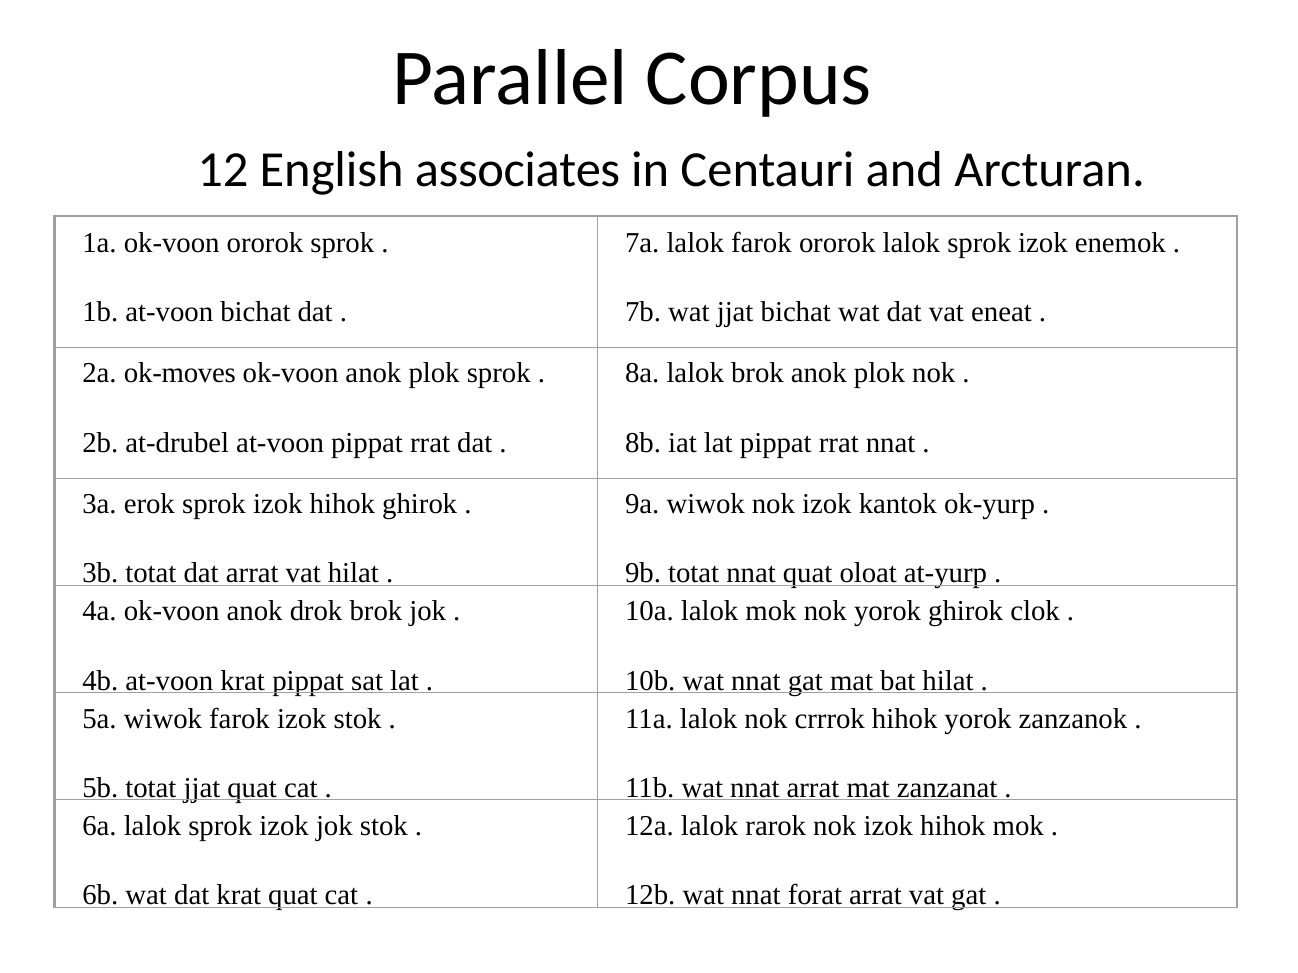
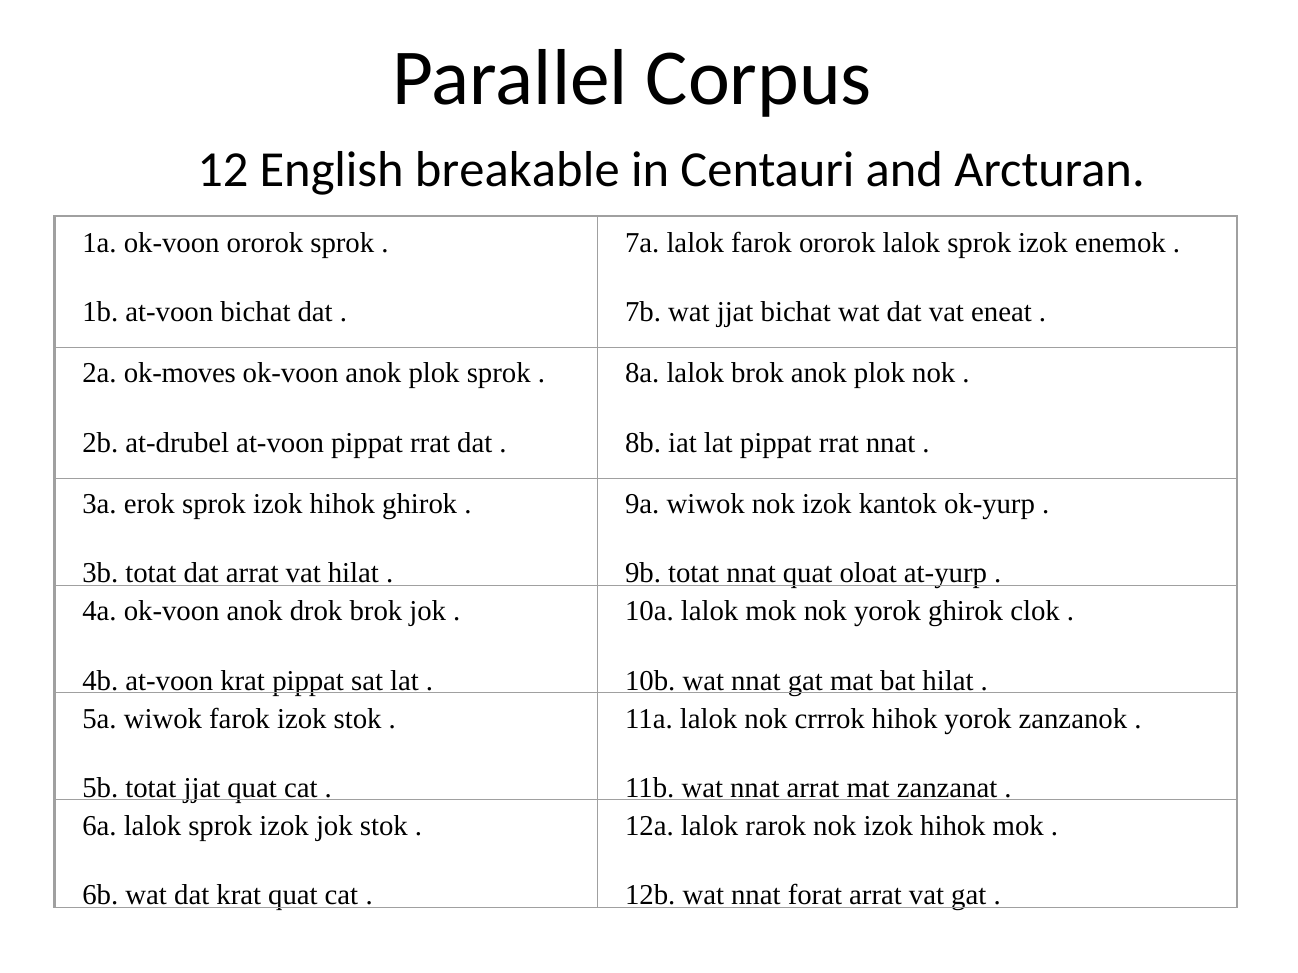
associates: associates -> breakable
